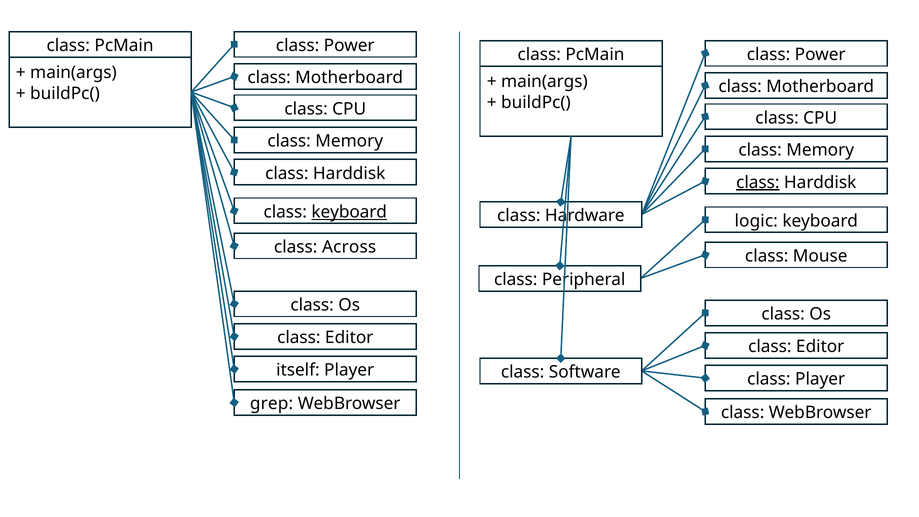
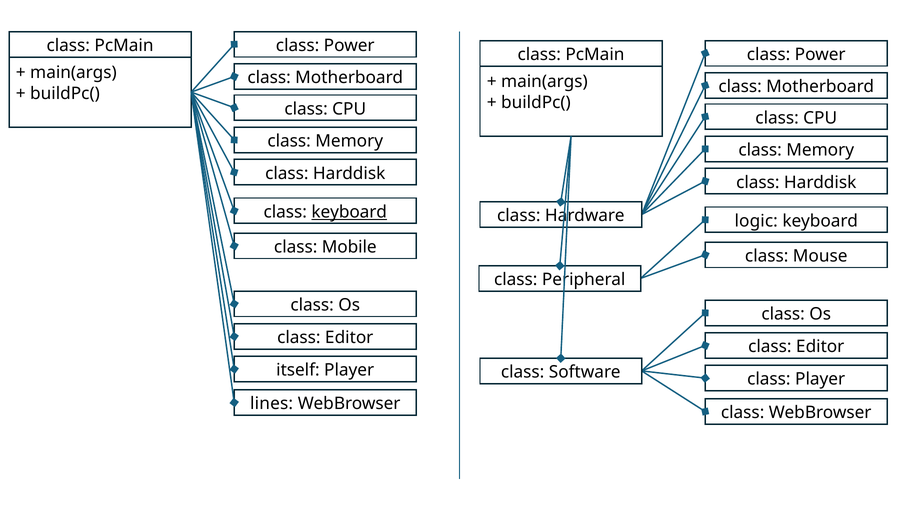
class at (758, 182) underline: present -> none
Across: Across -> Mobile
grep: grep -> lines
